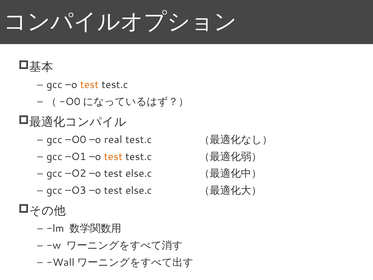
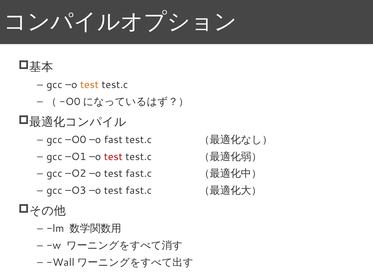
real: real -> fast
test at (113, 157) colour: orange -> red
O2 o test else.c: else.c -> fast.c
O3 o test else.c: else.c -> fast.c
